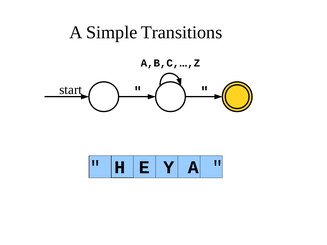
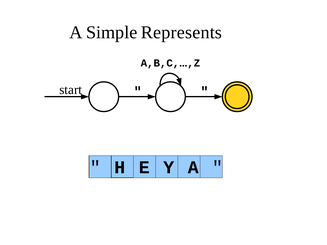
Transitions: Transitions -> Represents
